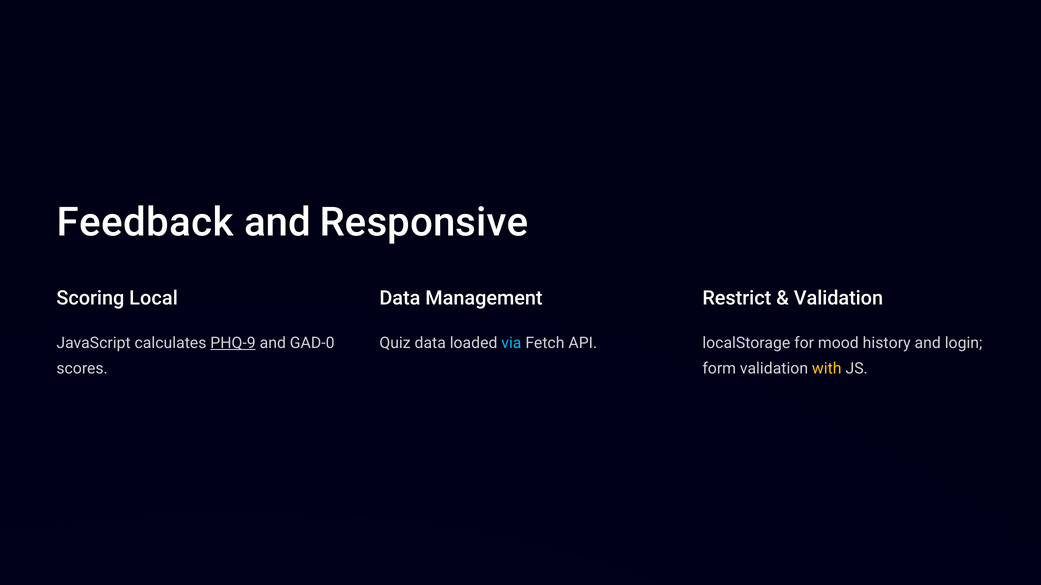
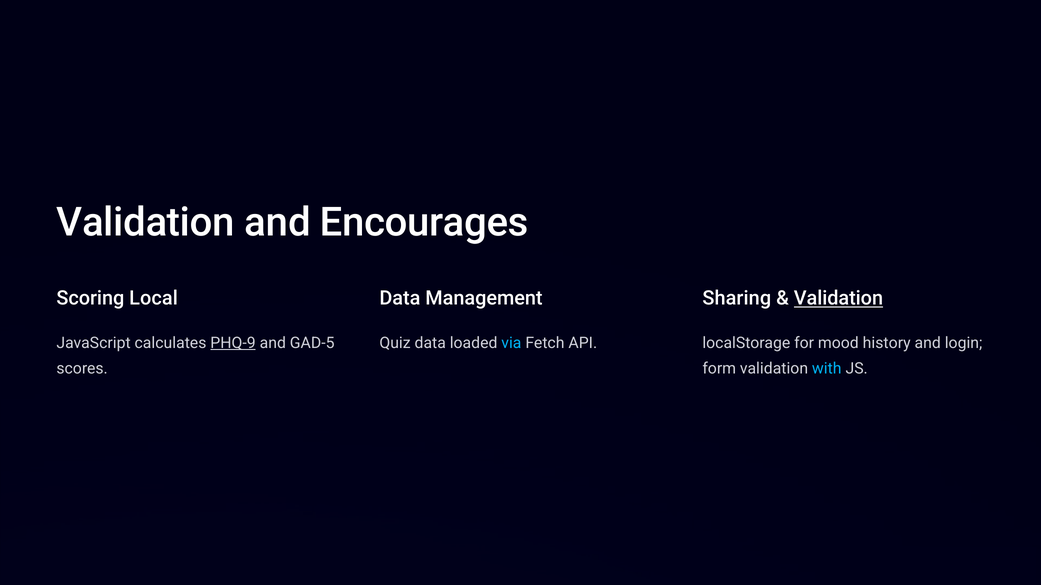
Feedback at (145, 222): Feedback -> Validation
Responsive: Responsive -> Encourages
Restrict: Restrict -> Sharing
Validation at (838, 299) underline: none -> present
GAD-0: GAD-0 -> GAD-5
with colour: yellow -> light blue
